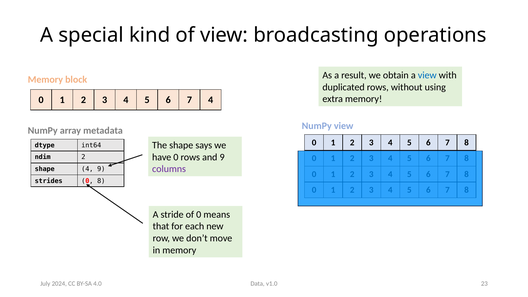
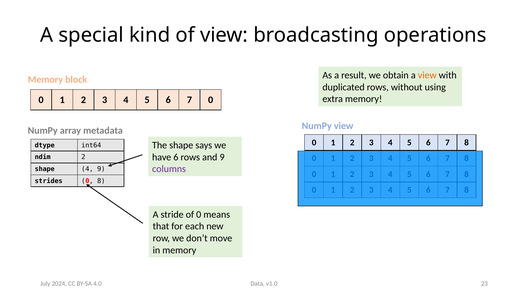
view at (427, 75) colour: blue -> orange
7 4: 4 -> 0
have 0: 0 -> 6
